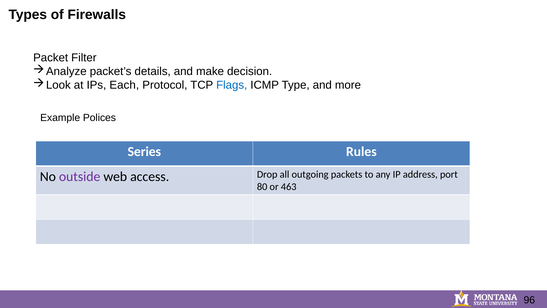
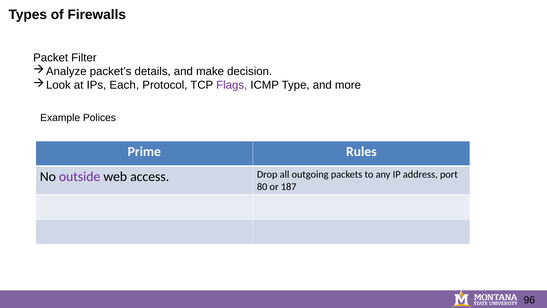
Flags colour: blue -> purple
Series: Series -> Prime
463: 463 -> 187
